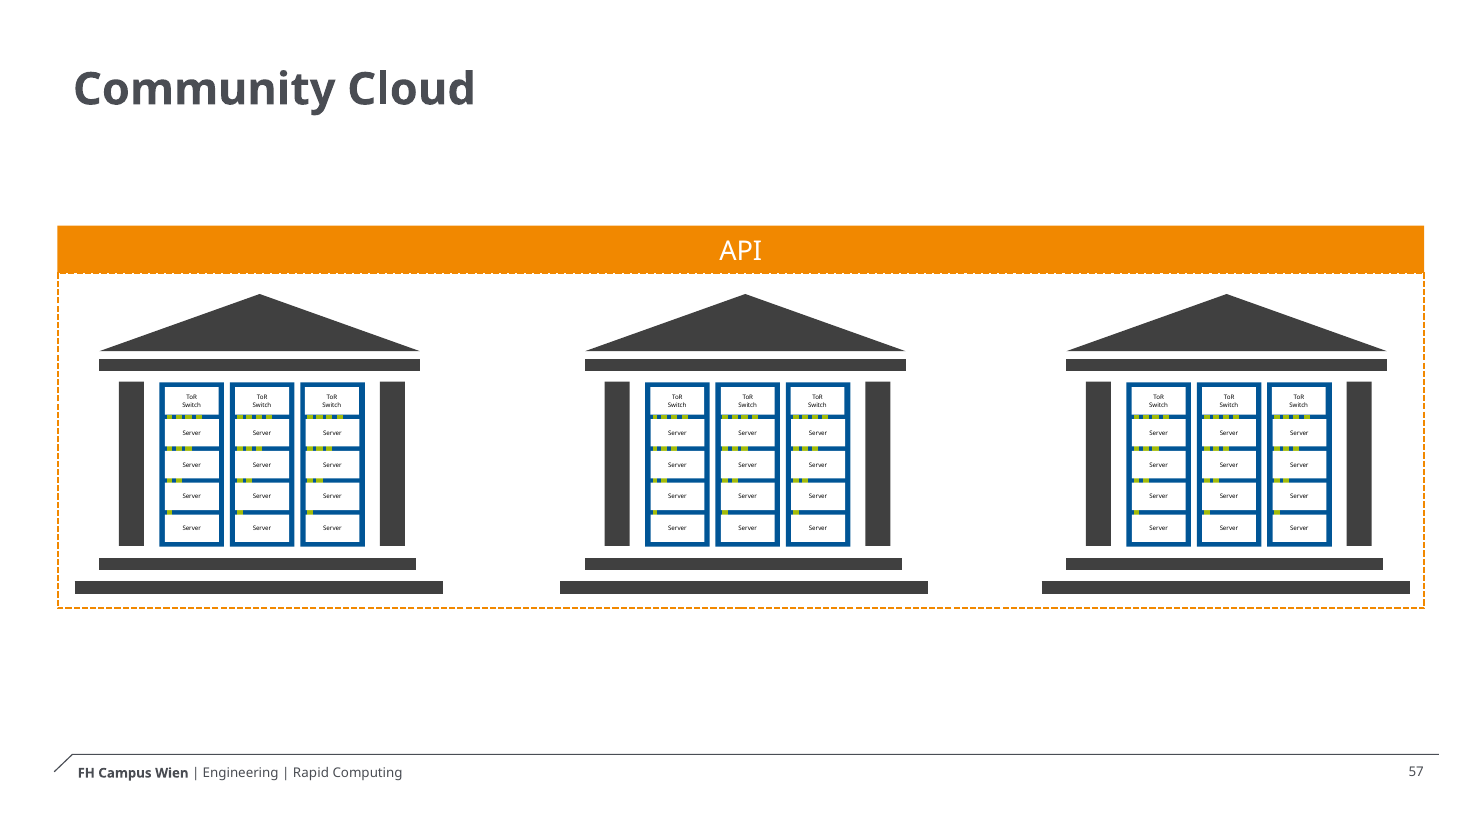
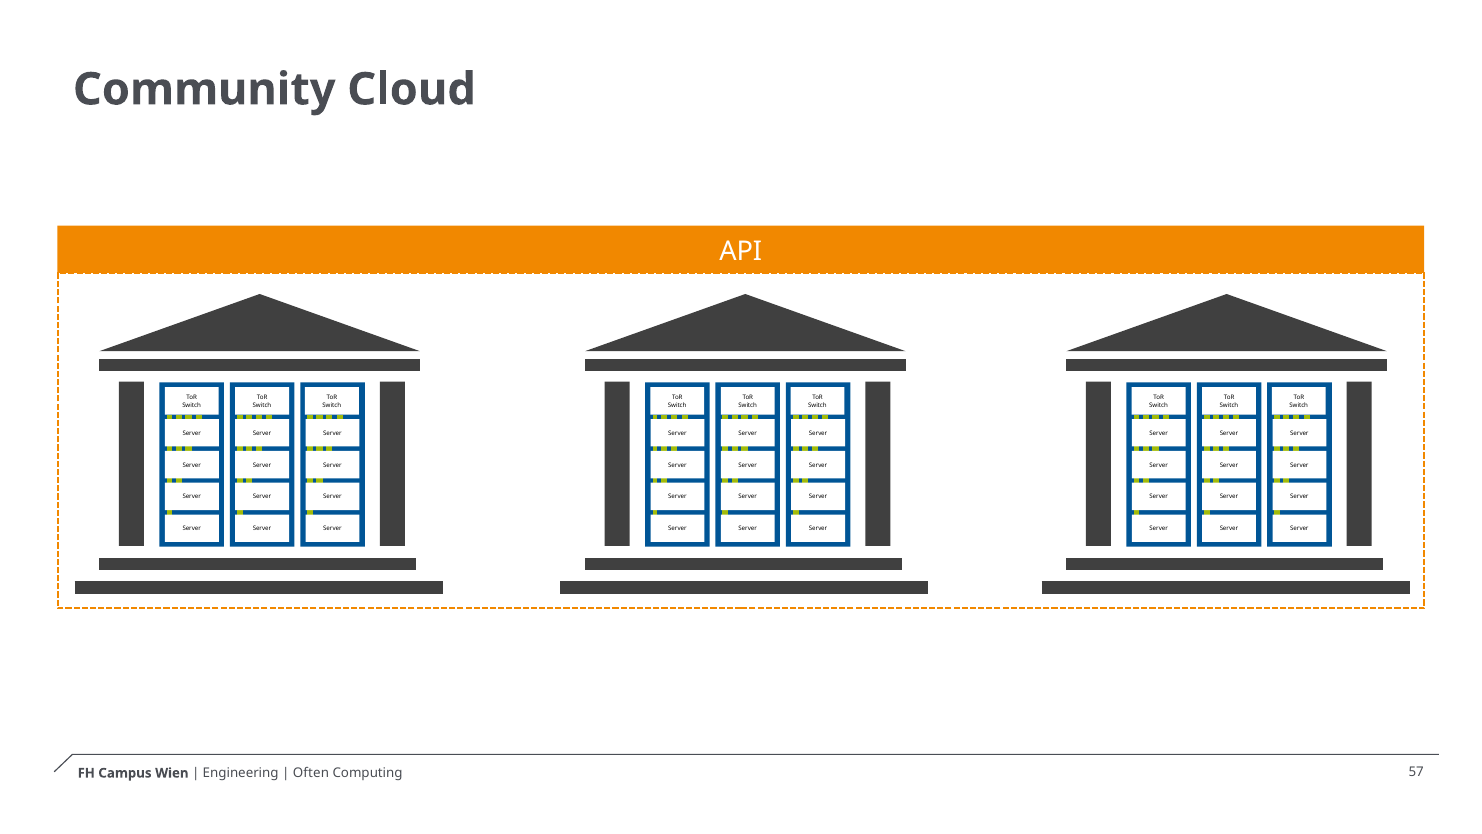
Rapid: Rapid -> Often
